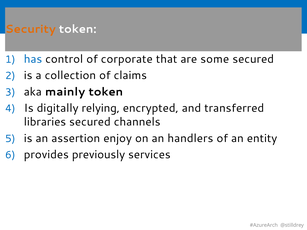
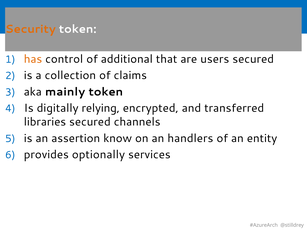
has colour: blue -> orange
corporate: corporate -> additional
some: some -> users
enjoy: enjoy -> know
previously: previously -> optionally
